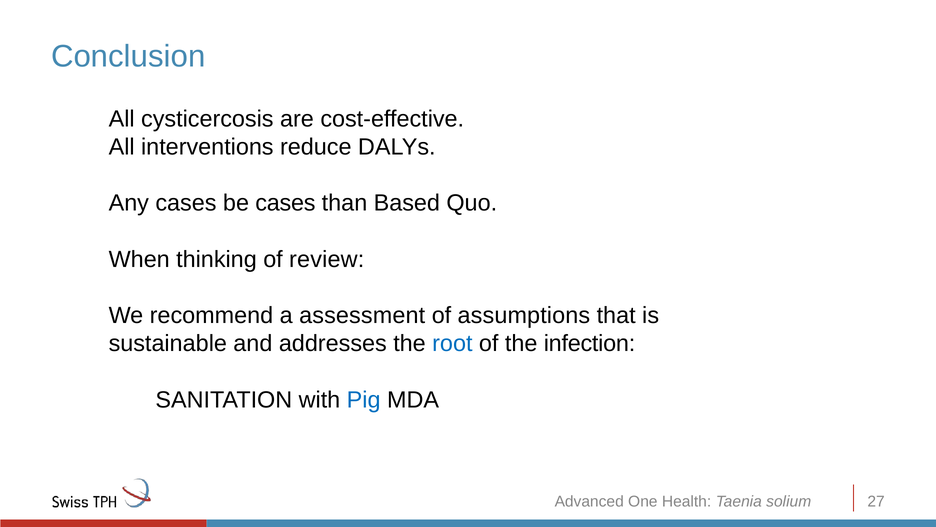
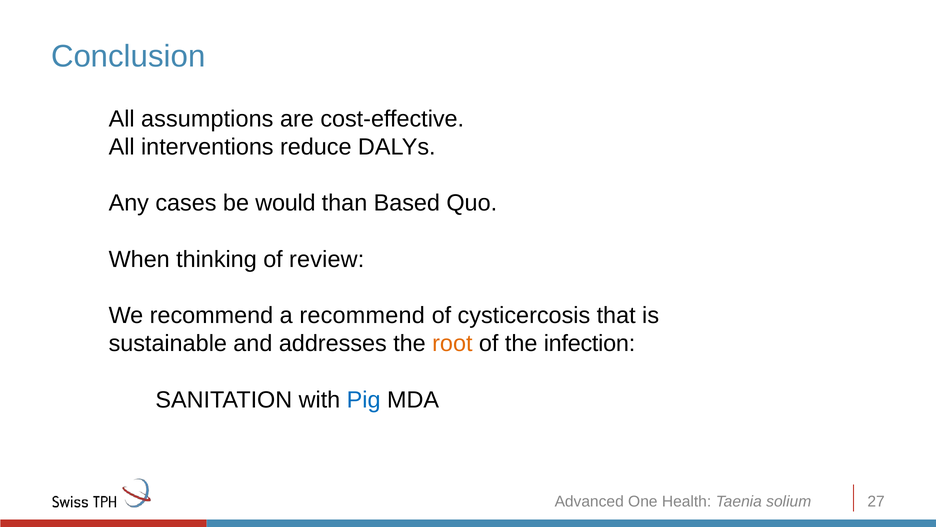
cysticercosis: cysticercosis -> assumptions
be cases: cases -> would
a assessment: assessment -> recommend
assumptions: assumptions -> cysticercosis
root colour: blue -> orange
